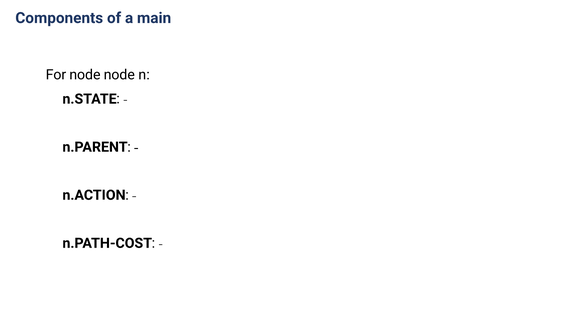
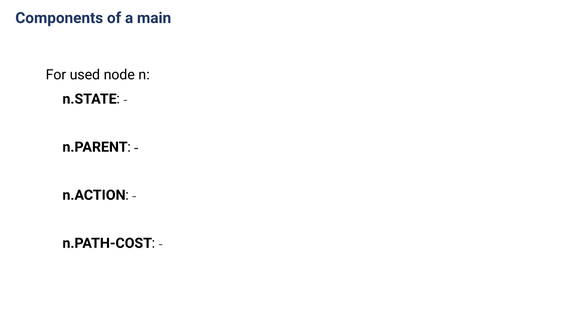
For node: node -> used
